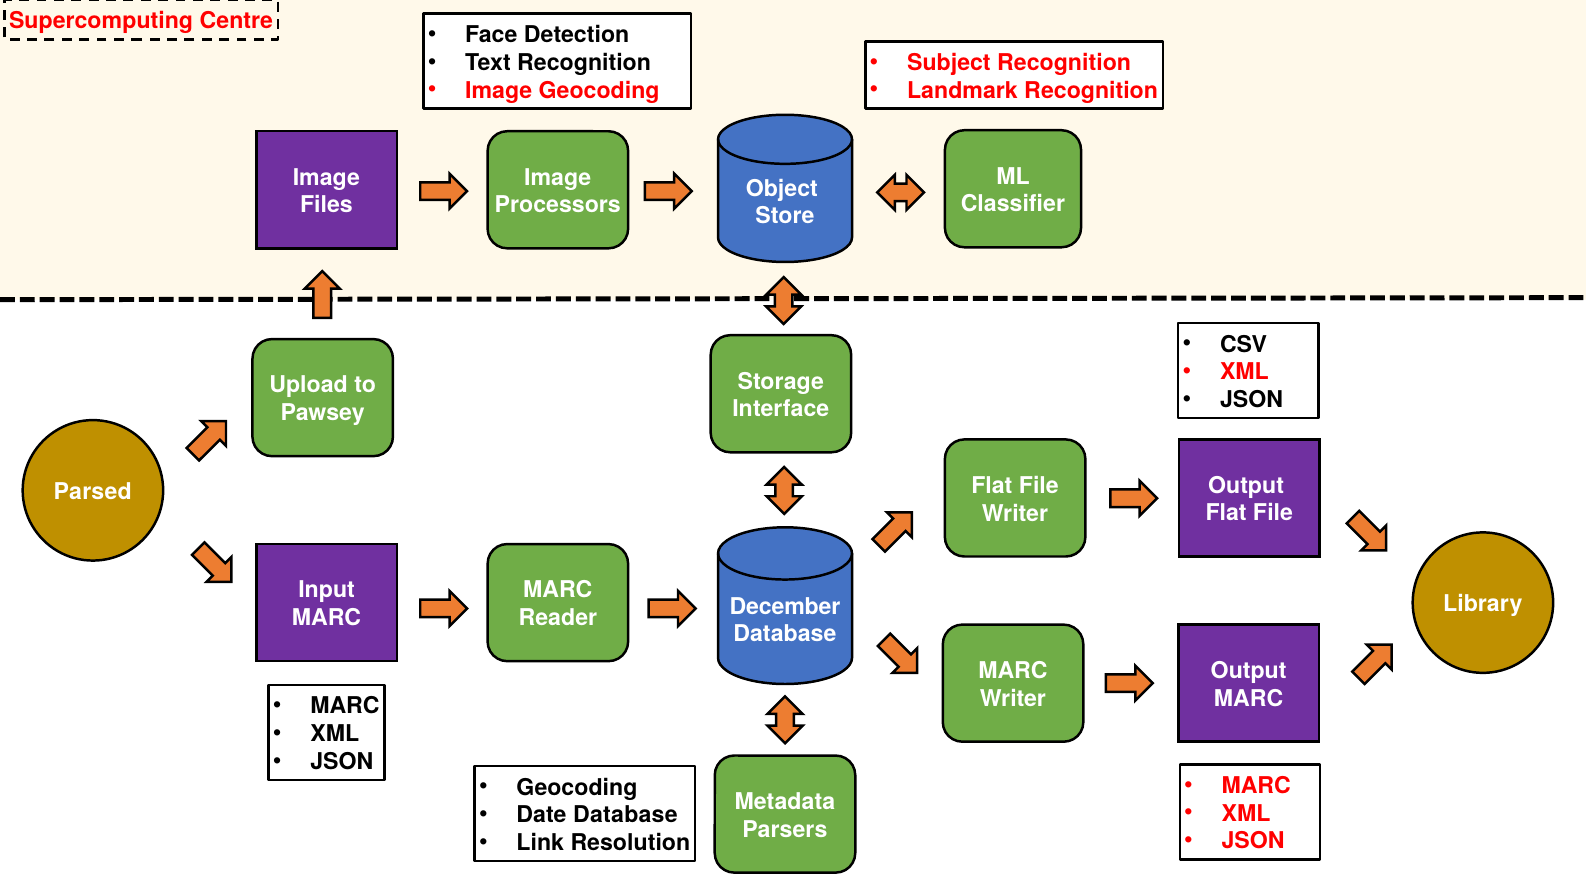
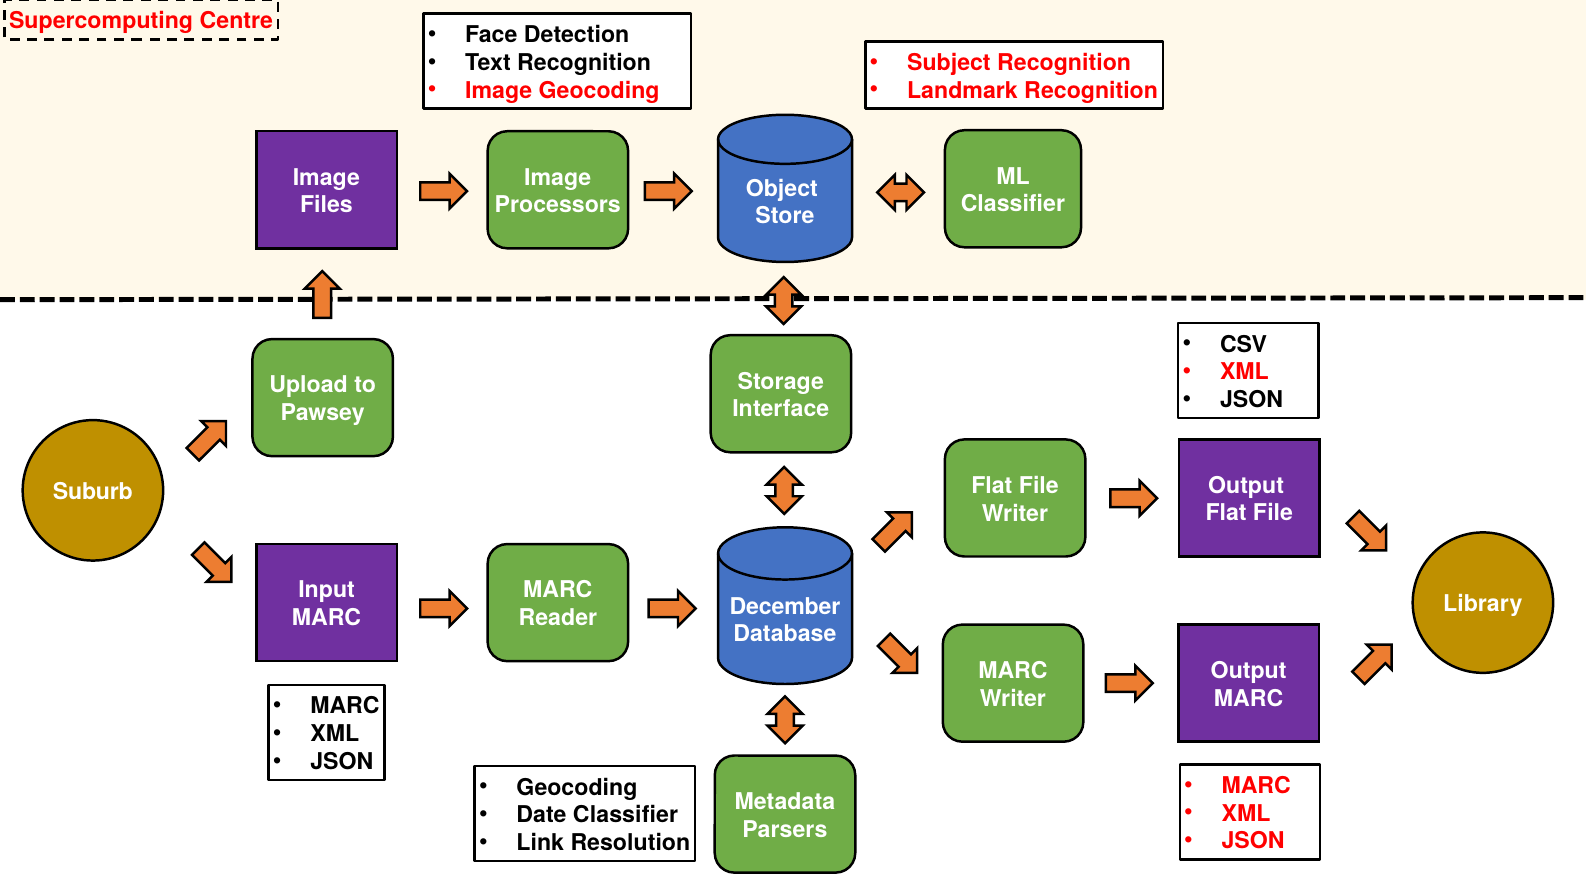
Parsed: Parsed -> Suburb
Date Database: Database -> Classifier
